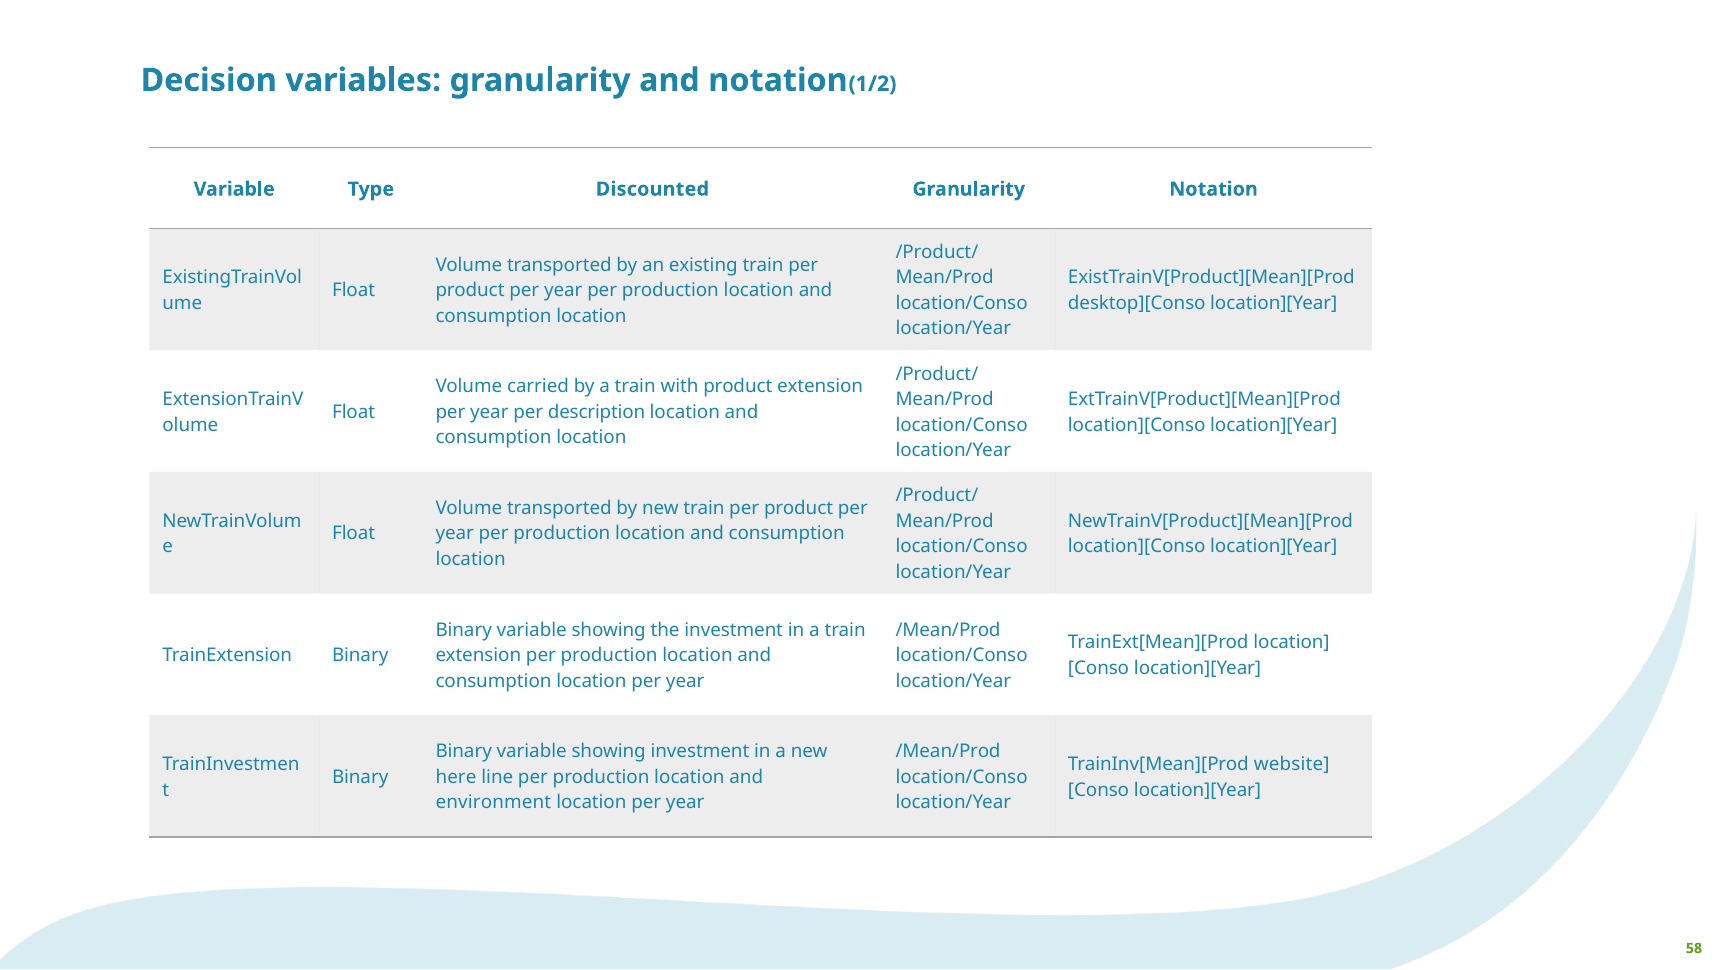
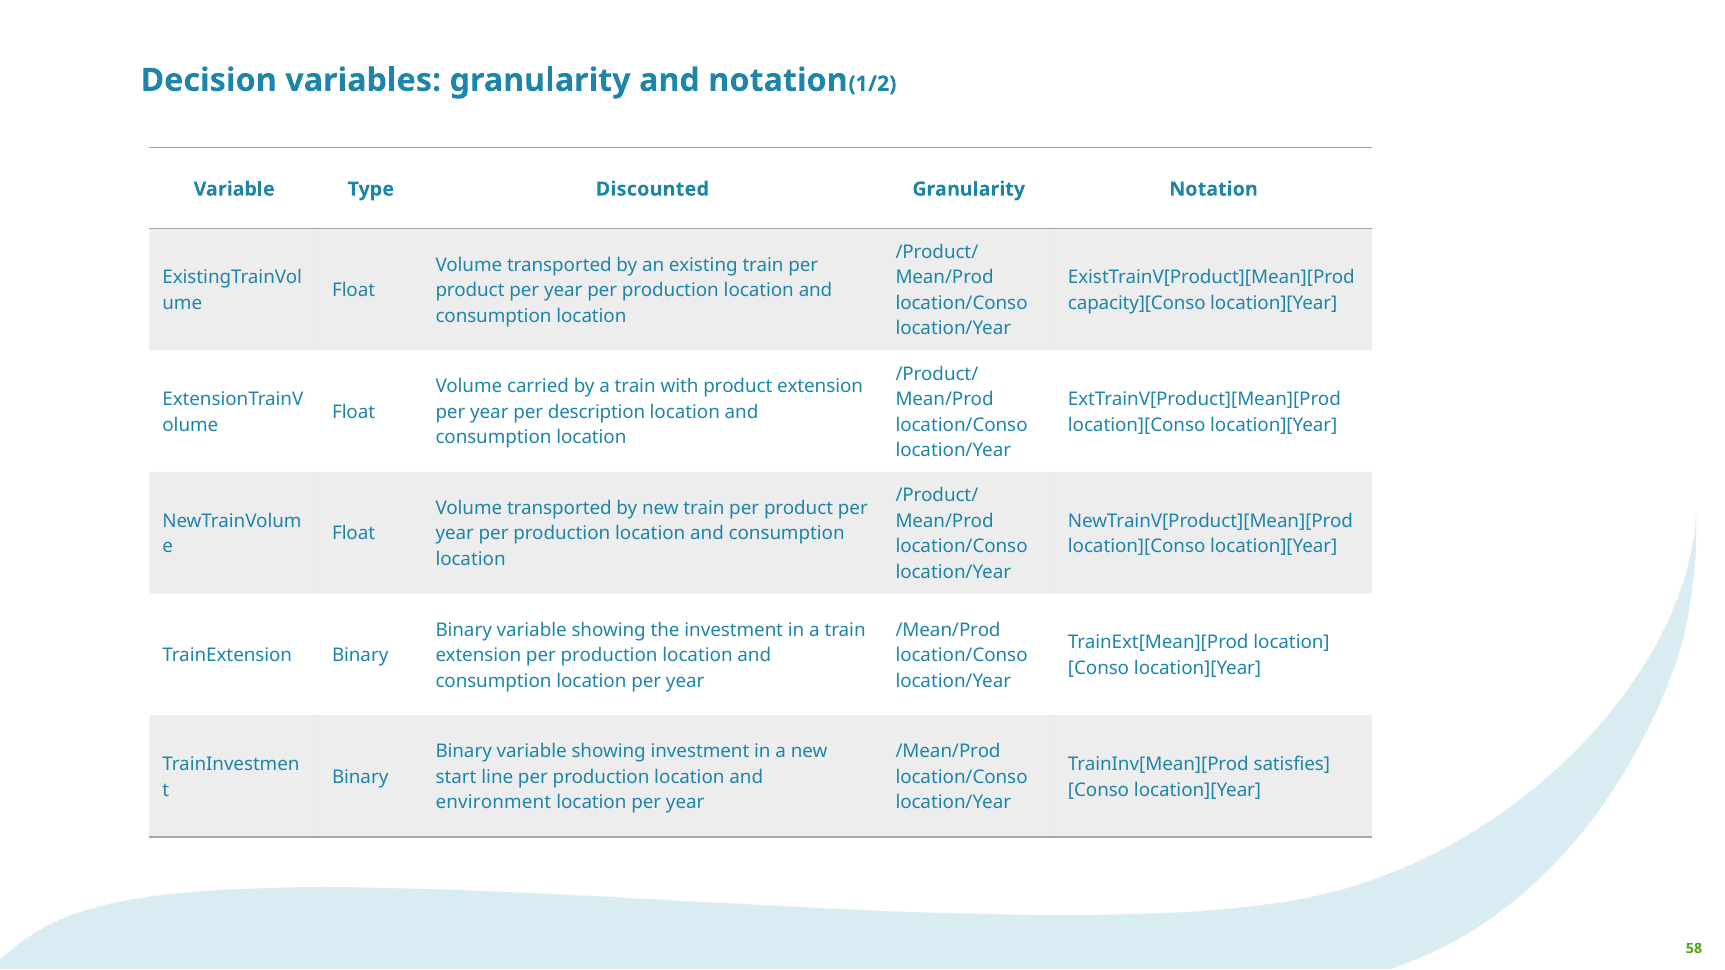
desktop][Conso: desktop][Conso -> capacity][Conso
website: website -> satisfies
here: here -> start
